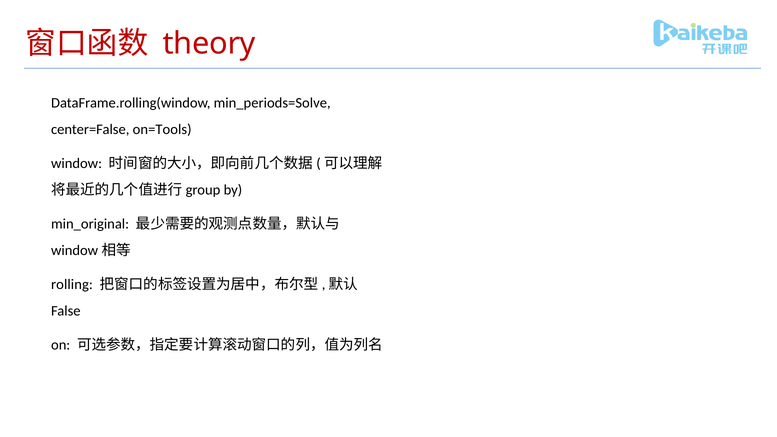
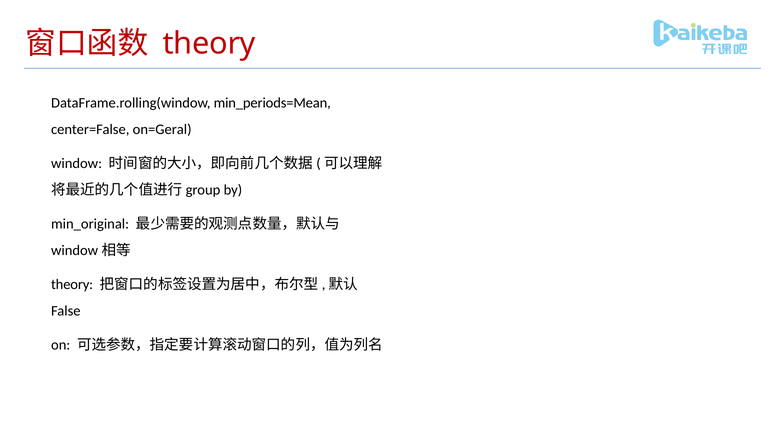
min_periods=Solve: min_periods=Solve -> min_periods=Mean
on=Tools: on=Tools -> on=Geral
rolling at (72, 285): rolling -> theory
